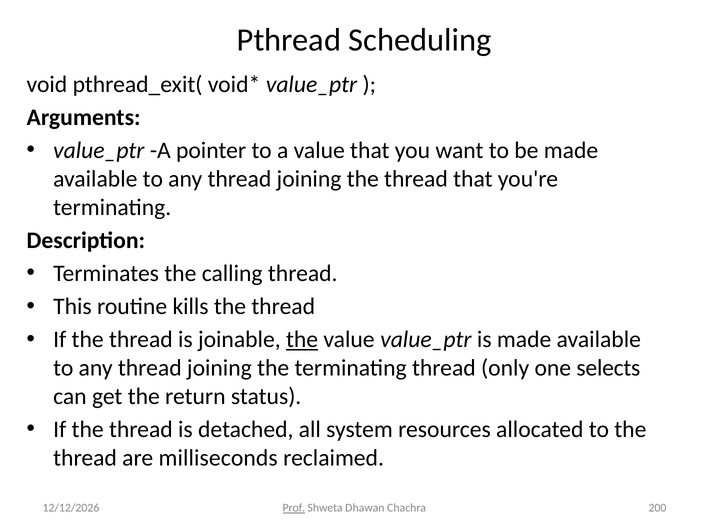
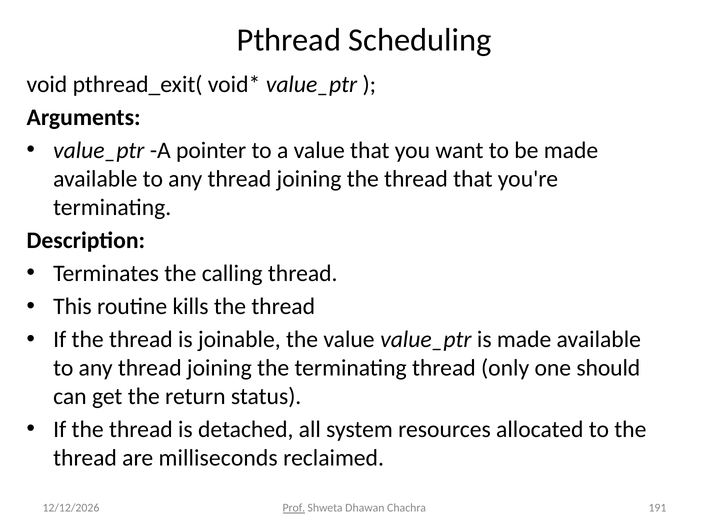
the at (302, 339) underline: present -> none
selects: selects -> should
200: 200 -> 191
